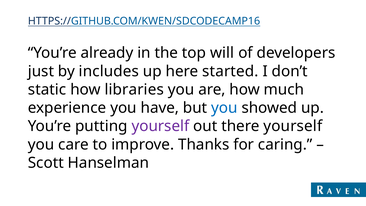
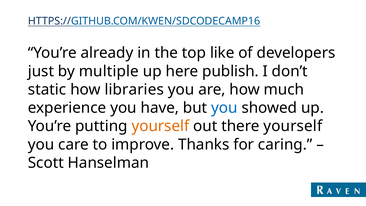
will: will -> like
includes: includes -> multiple
started: started -> publish
yourself at (160, 126) colour: purple -> orange
